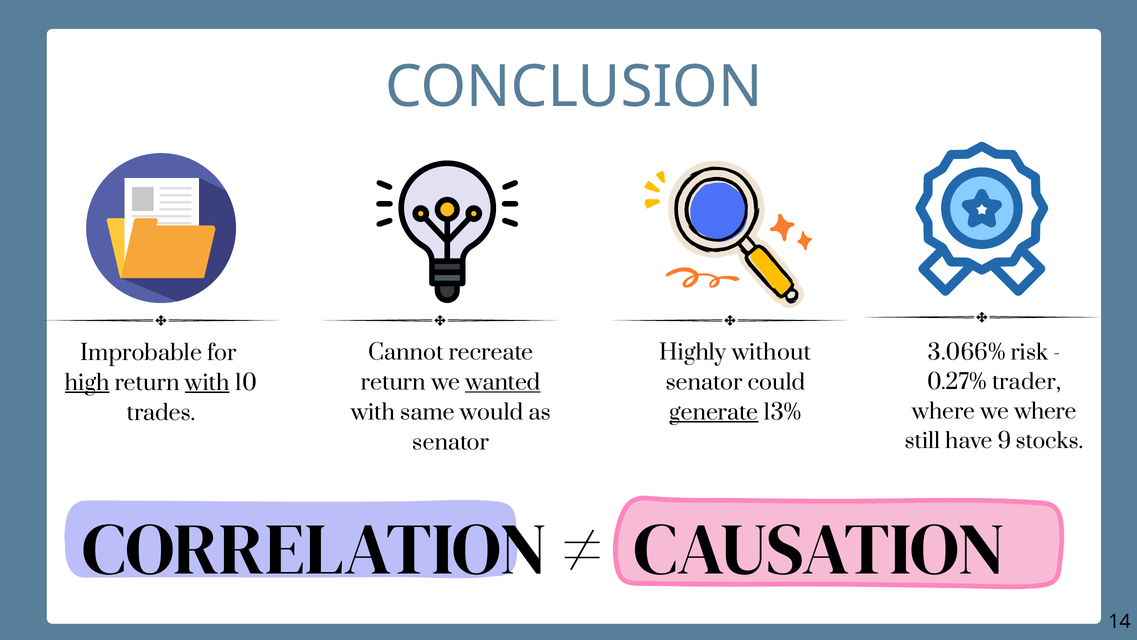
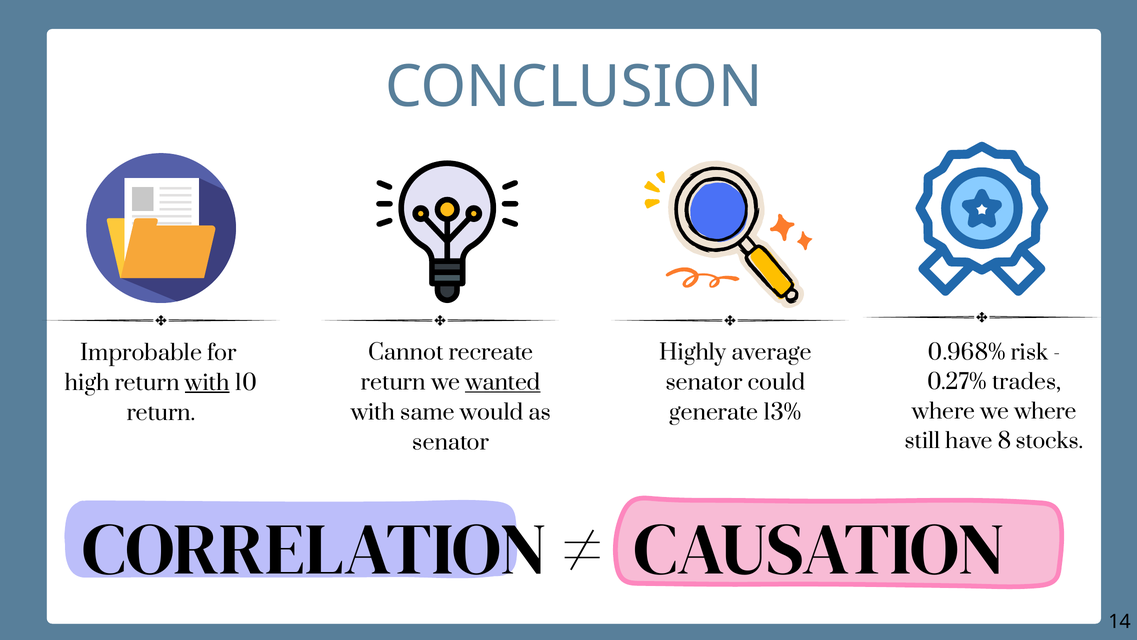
without: without -> average
3.066%: 3.066% -> 0.968%
trader: trader -> trades
high underline: present -> none
generate underline: present -> none
trades at (161, 413): trades -> return
9: 9 -> 8
